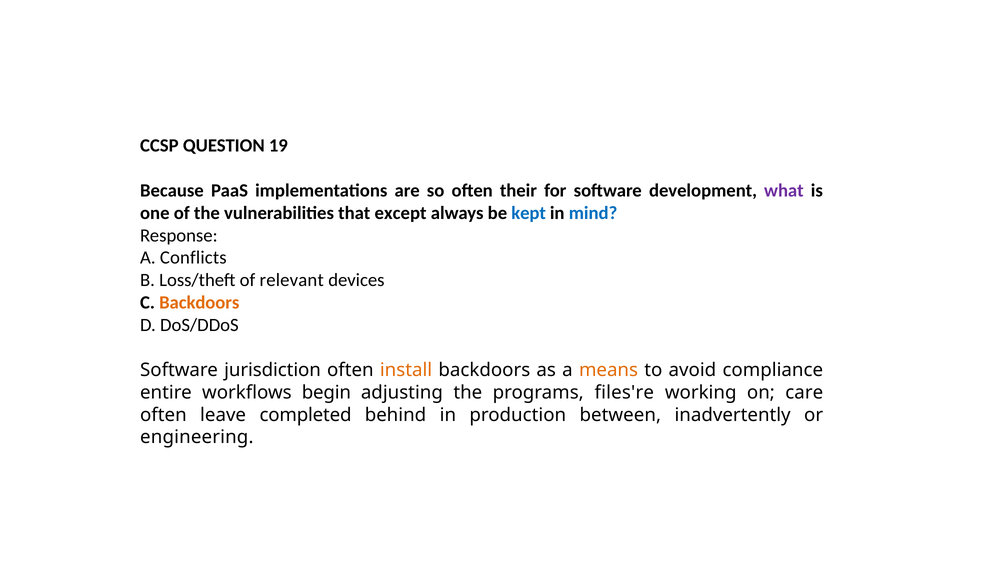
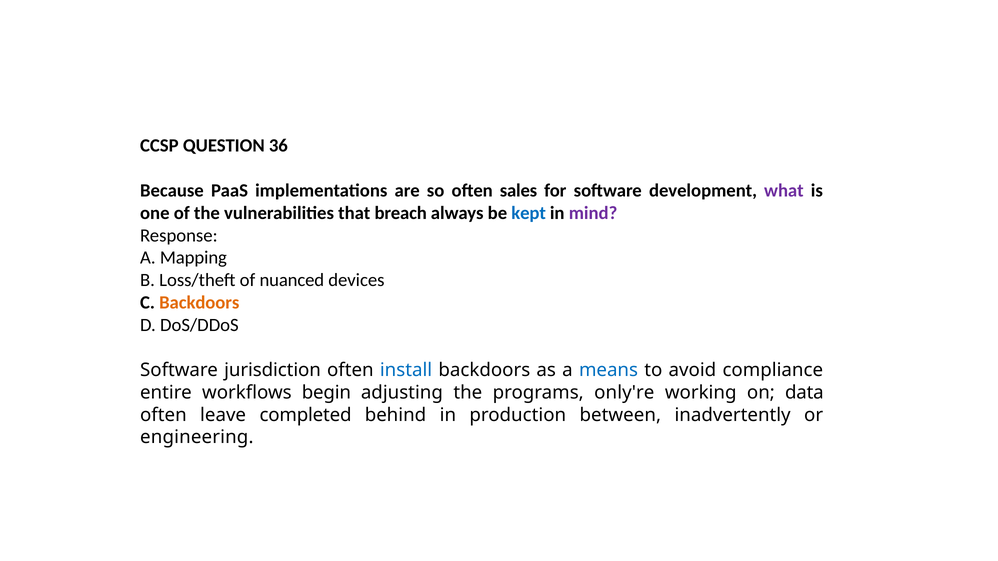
19: 19 -> 36
their: their -> sales
except: except -> breach
mind colour: blue -> purple
Conflicts: Conflicts -> Mapping
relevant: relevant -> nuanced
install colour: orange -> blue
means colour: orange -> blue
files're: files're -> only're
care: care -> data
